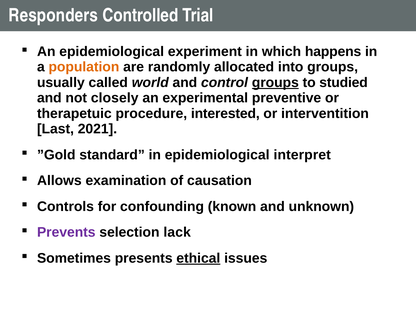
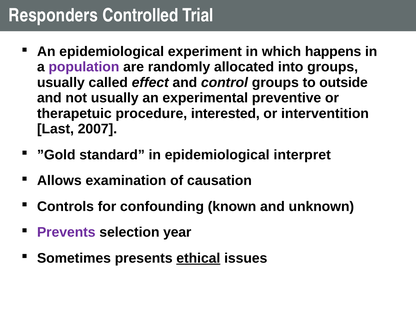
population colour: orange -> purple
world: world -> effect
groups at (275, 83) underline: present -> none
studied: studied -> outside
not closely: closely -> usually
2021: 2021 -> 2007
lack: lack -> year
